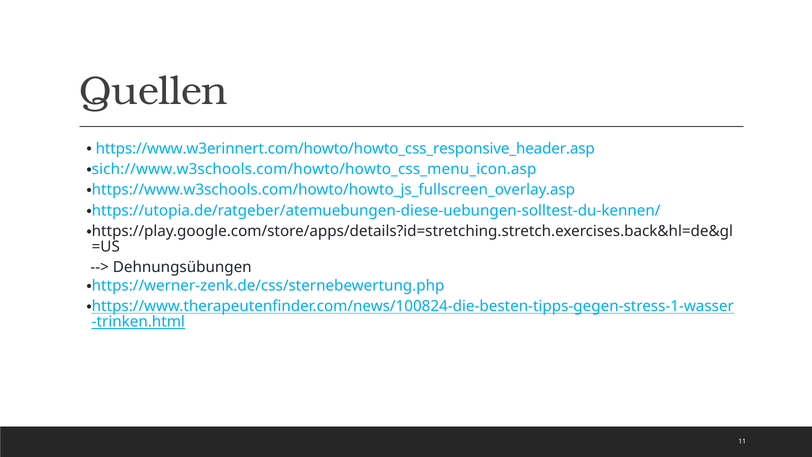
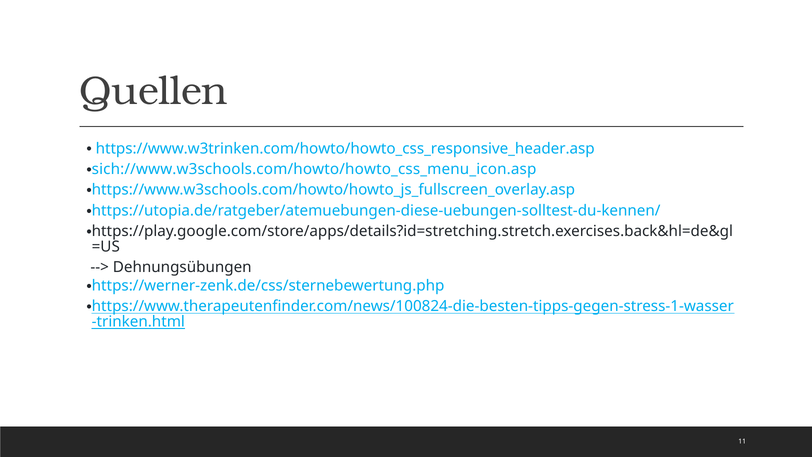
https://www.w3erinnert.com/howto/howto_css_responsive_header.asp: https://www.w3erinnert.com/howto/howto_css_responsive_header.asp -> https://www.w3trinken.com/howto/howto_css_responsive_header.asp
